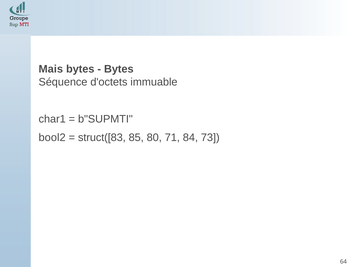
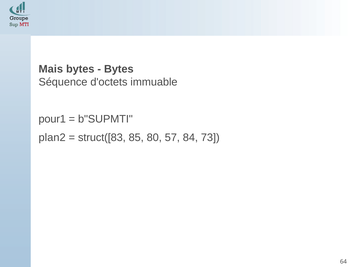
char1: char1 -> pour1
bool2: bool2 -> plan2
71: 71 -> 57
